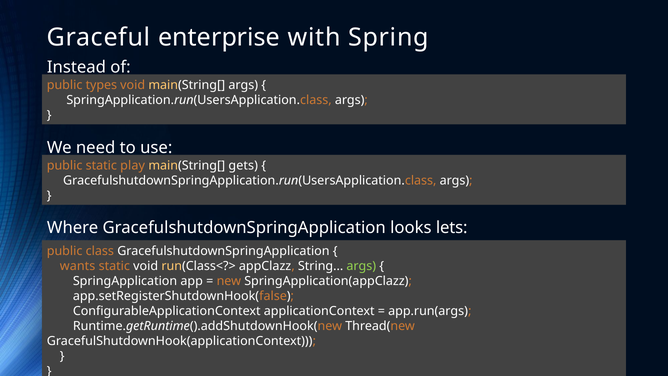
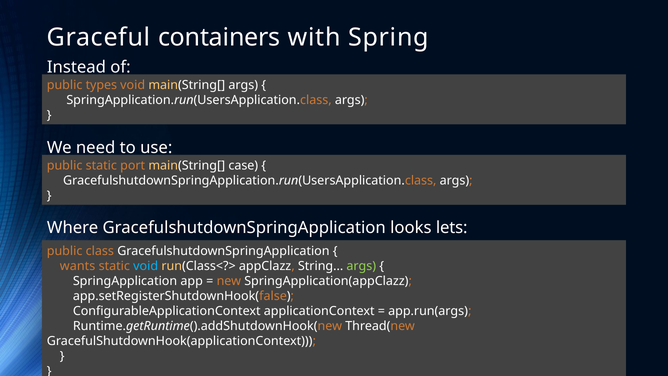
enterprise: enterprise -> containers
play: play -> port
gets: gets -> case
void at (146, 266) colour: white -> light blue
